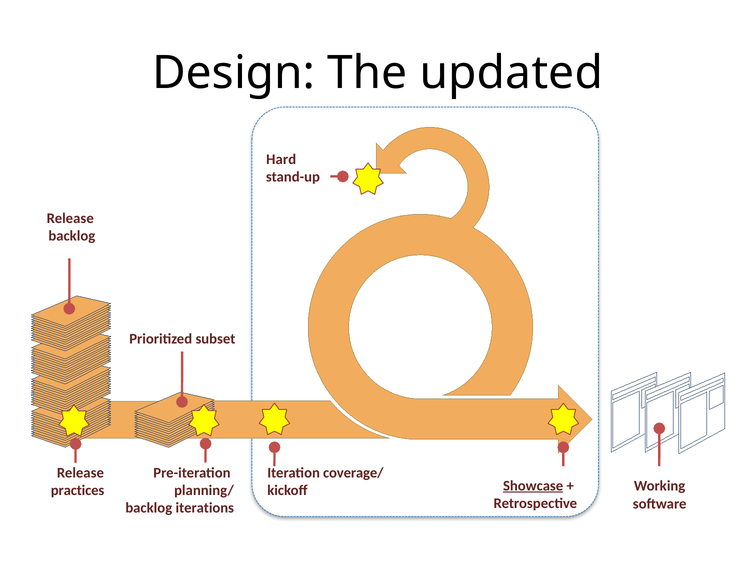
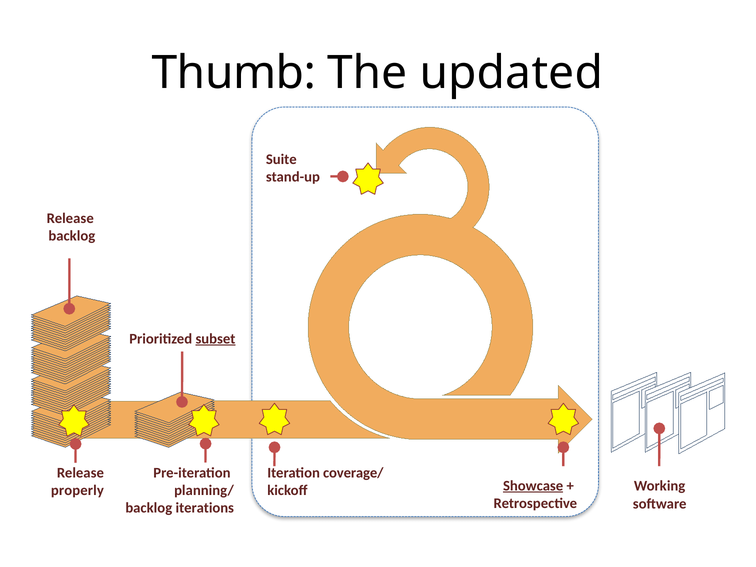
Design: Design -> Thumb
Hard: Hard -> Suite
subset underline: none -> present
practices: practices -> properly
